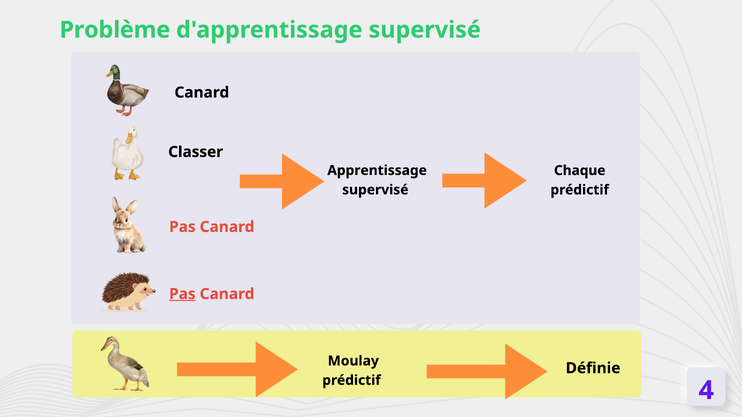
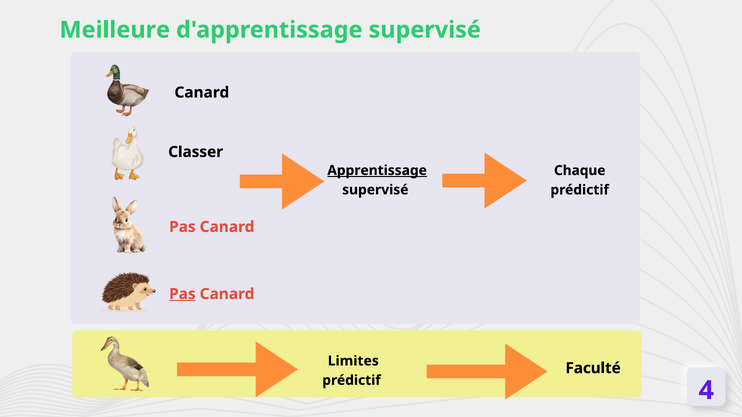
Problème: Problème -> Meilleure
Apprentissage underline: none -> present
Moulay: Moulay -> Limites
Définie: Définie -> Faculté
